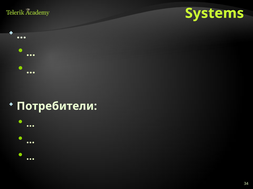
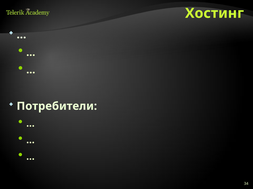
Systems: Systems -> Хостинг
